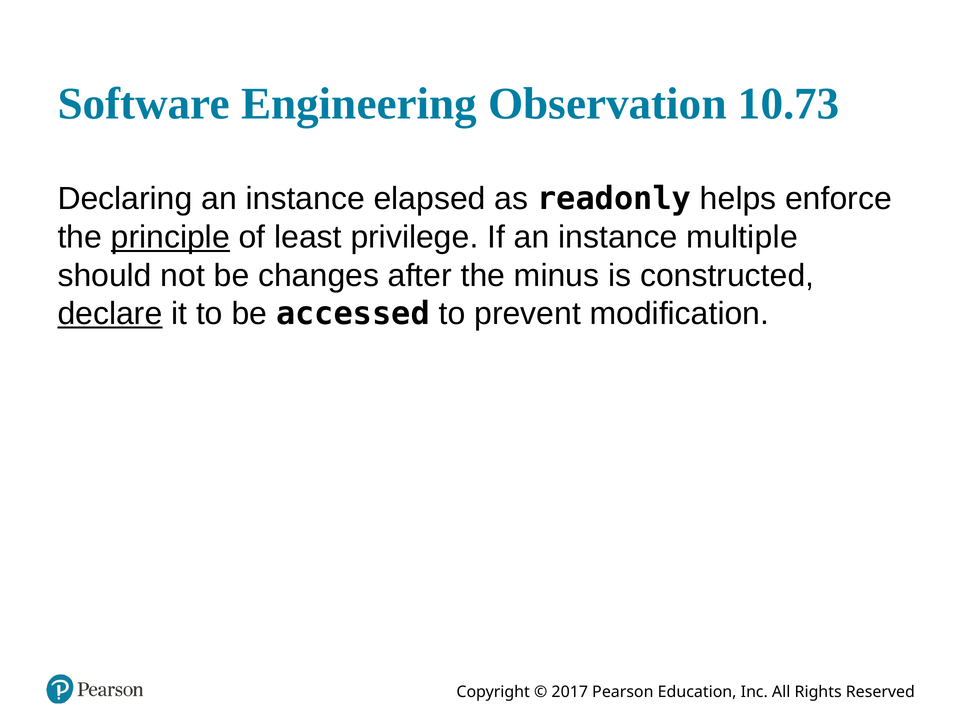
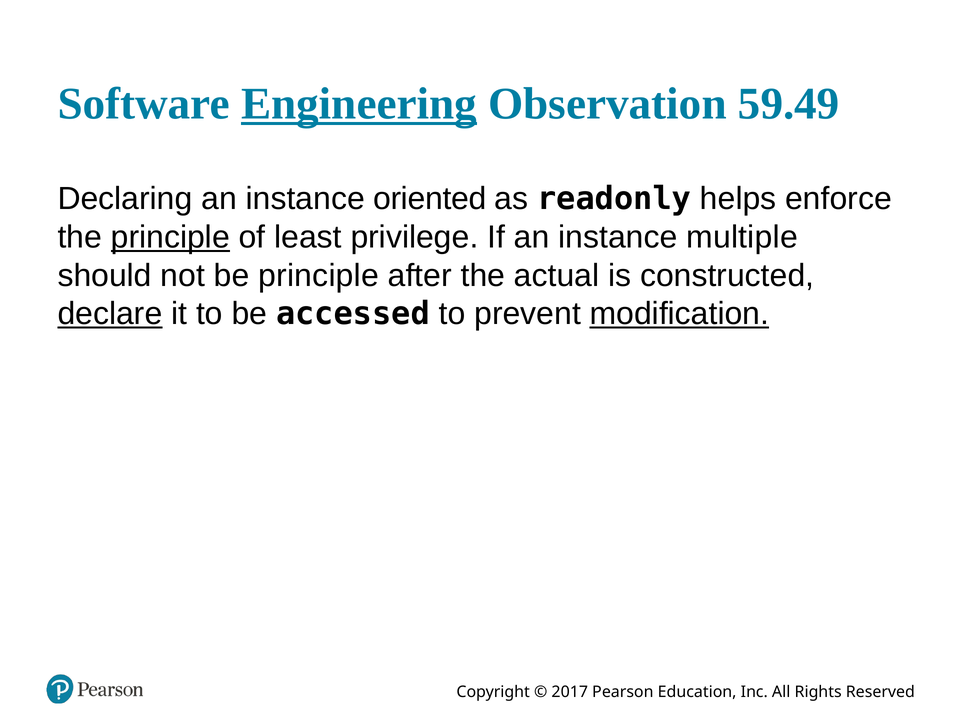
Engineering underline: none -> present
10.73: 10.73 -> 59.49
elapsed: elapsed -> oriented
be changes: changes -> principle
minus: minus -> actual
modification underline: none -> present
